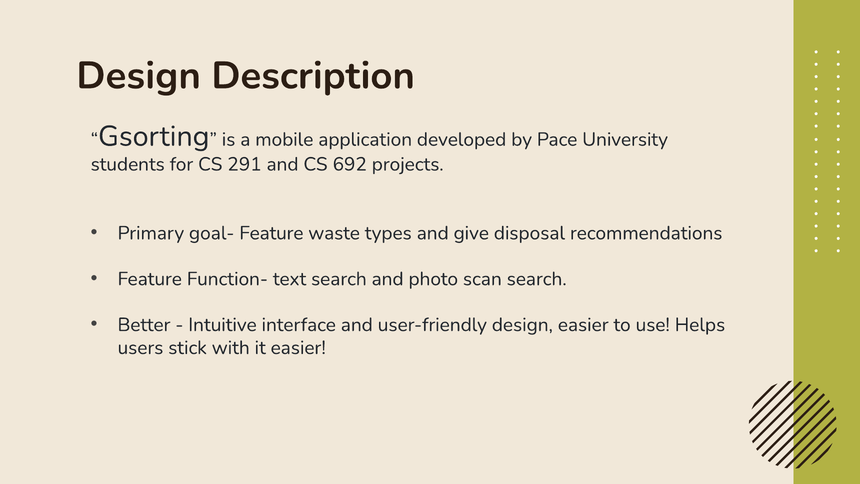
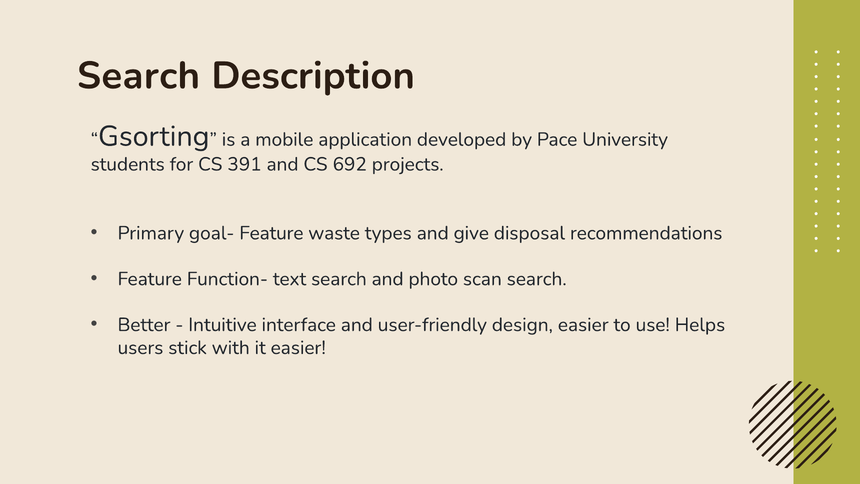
Design at (139, 76): Design -> Search
291: 291 -> 391
